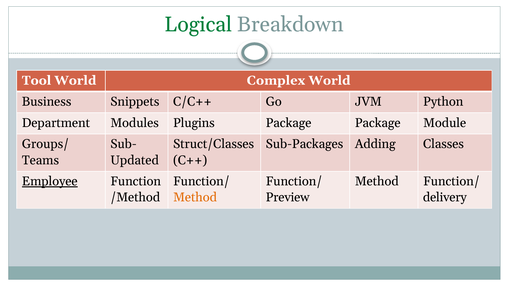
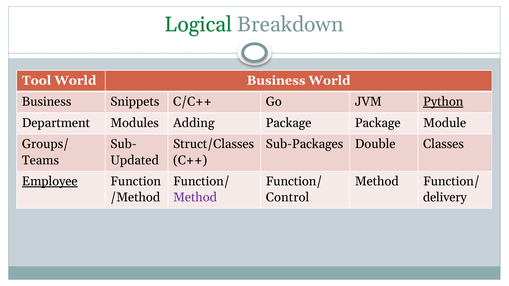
Complex at (276, 81): Complex -> Business
Python underline: none -> present
Plugins: Plugins -> Adding
Adding: Adding -> Double
Method at (195, 198) colour: orange -> purple
Preview: Preview -> Control
